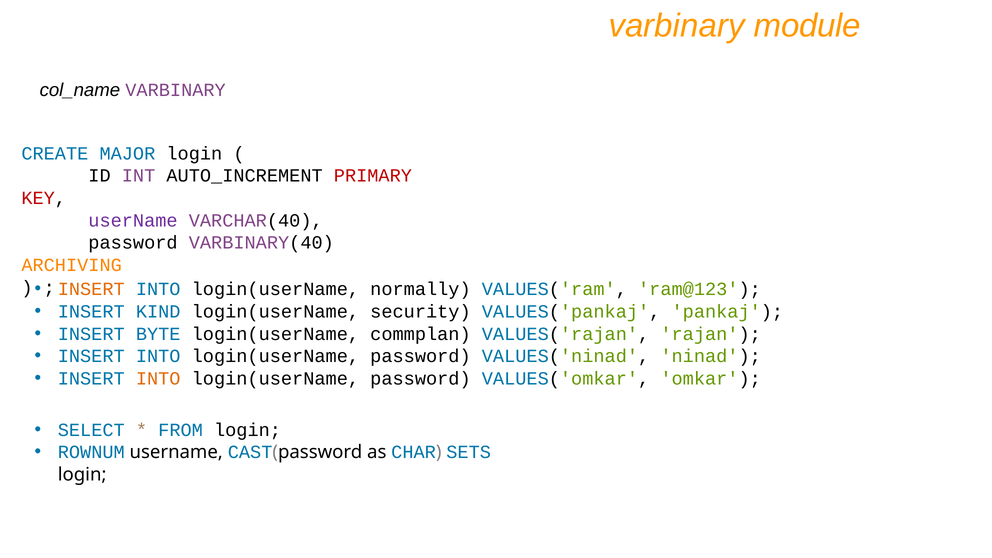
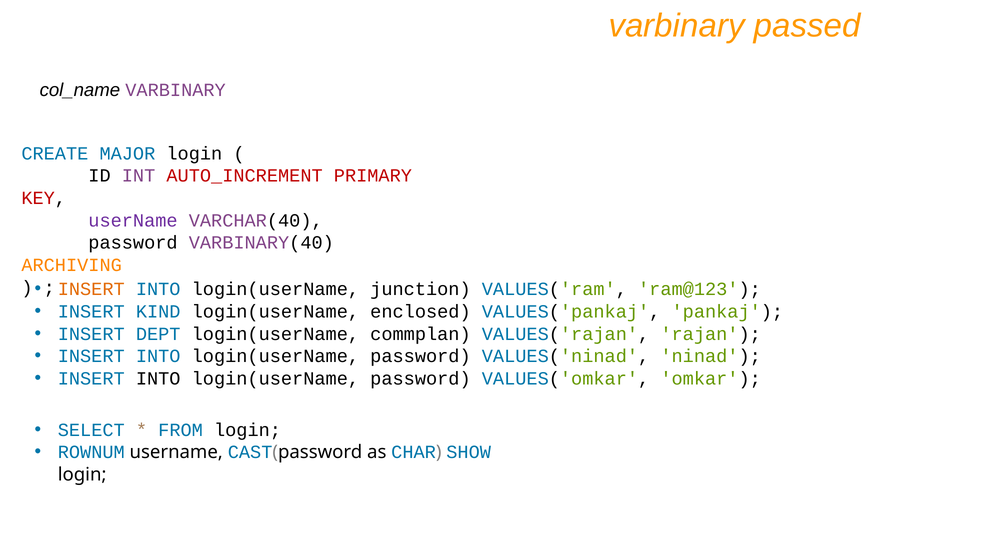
module: module -> passed
AUTO_INCREMENT colour: black -> red
normally: normally -> junction
security: security -> enclosed
BYTE: BYTE -> DEPT
INTO at (158, 379) colour: orange -> black
SETS: SETS -> SHOW
